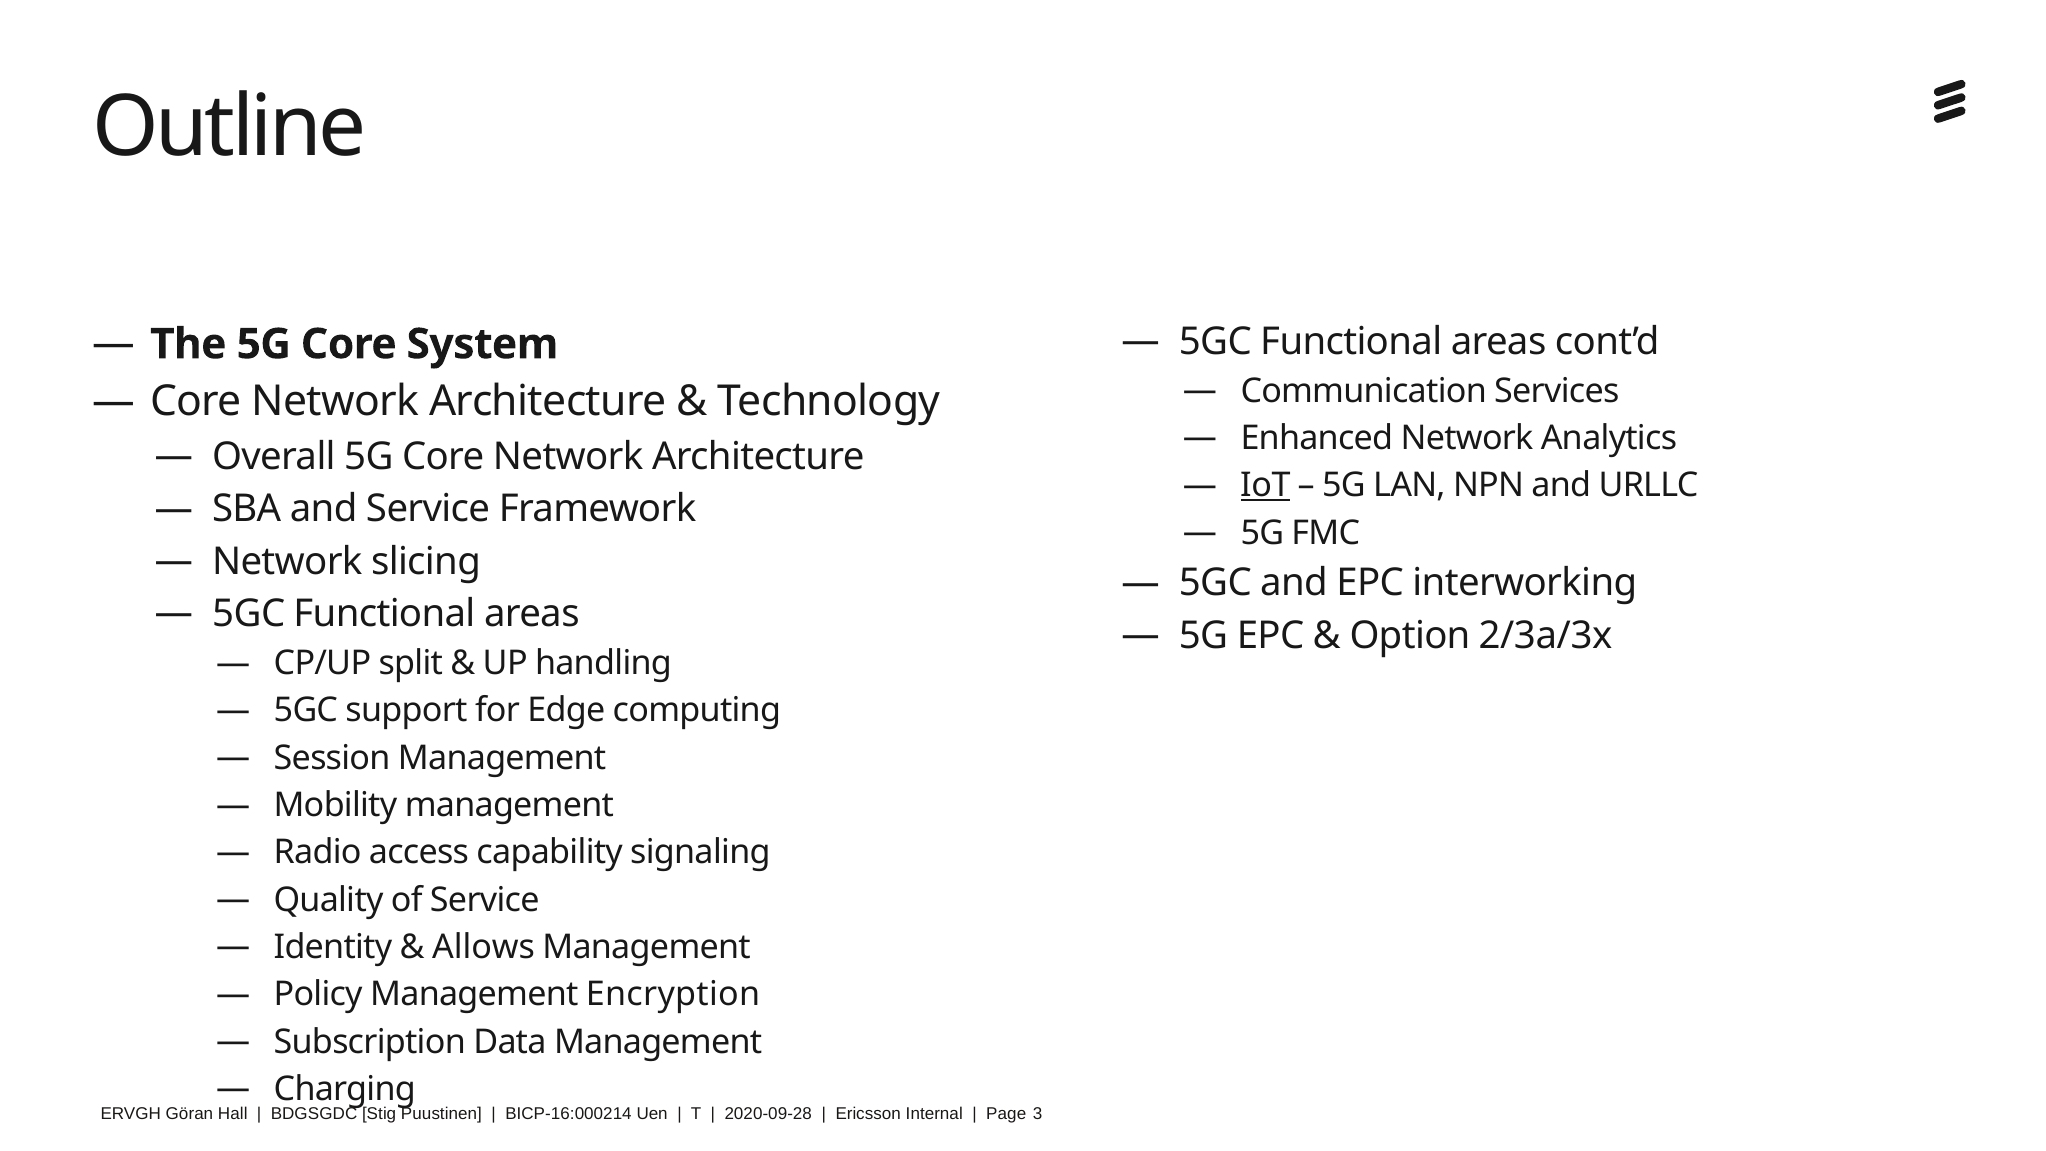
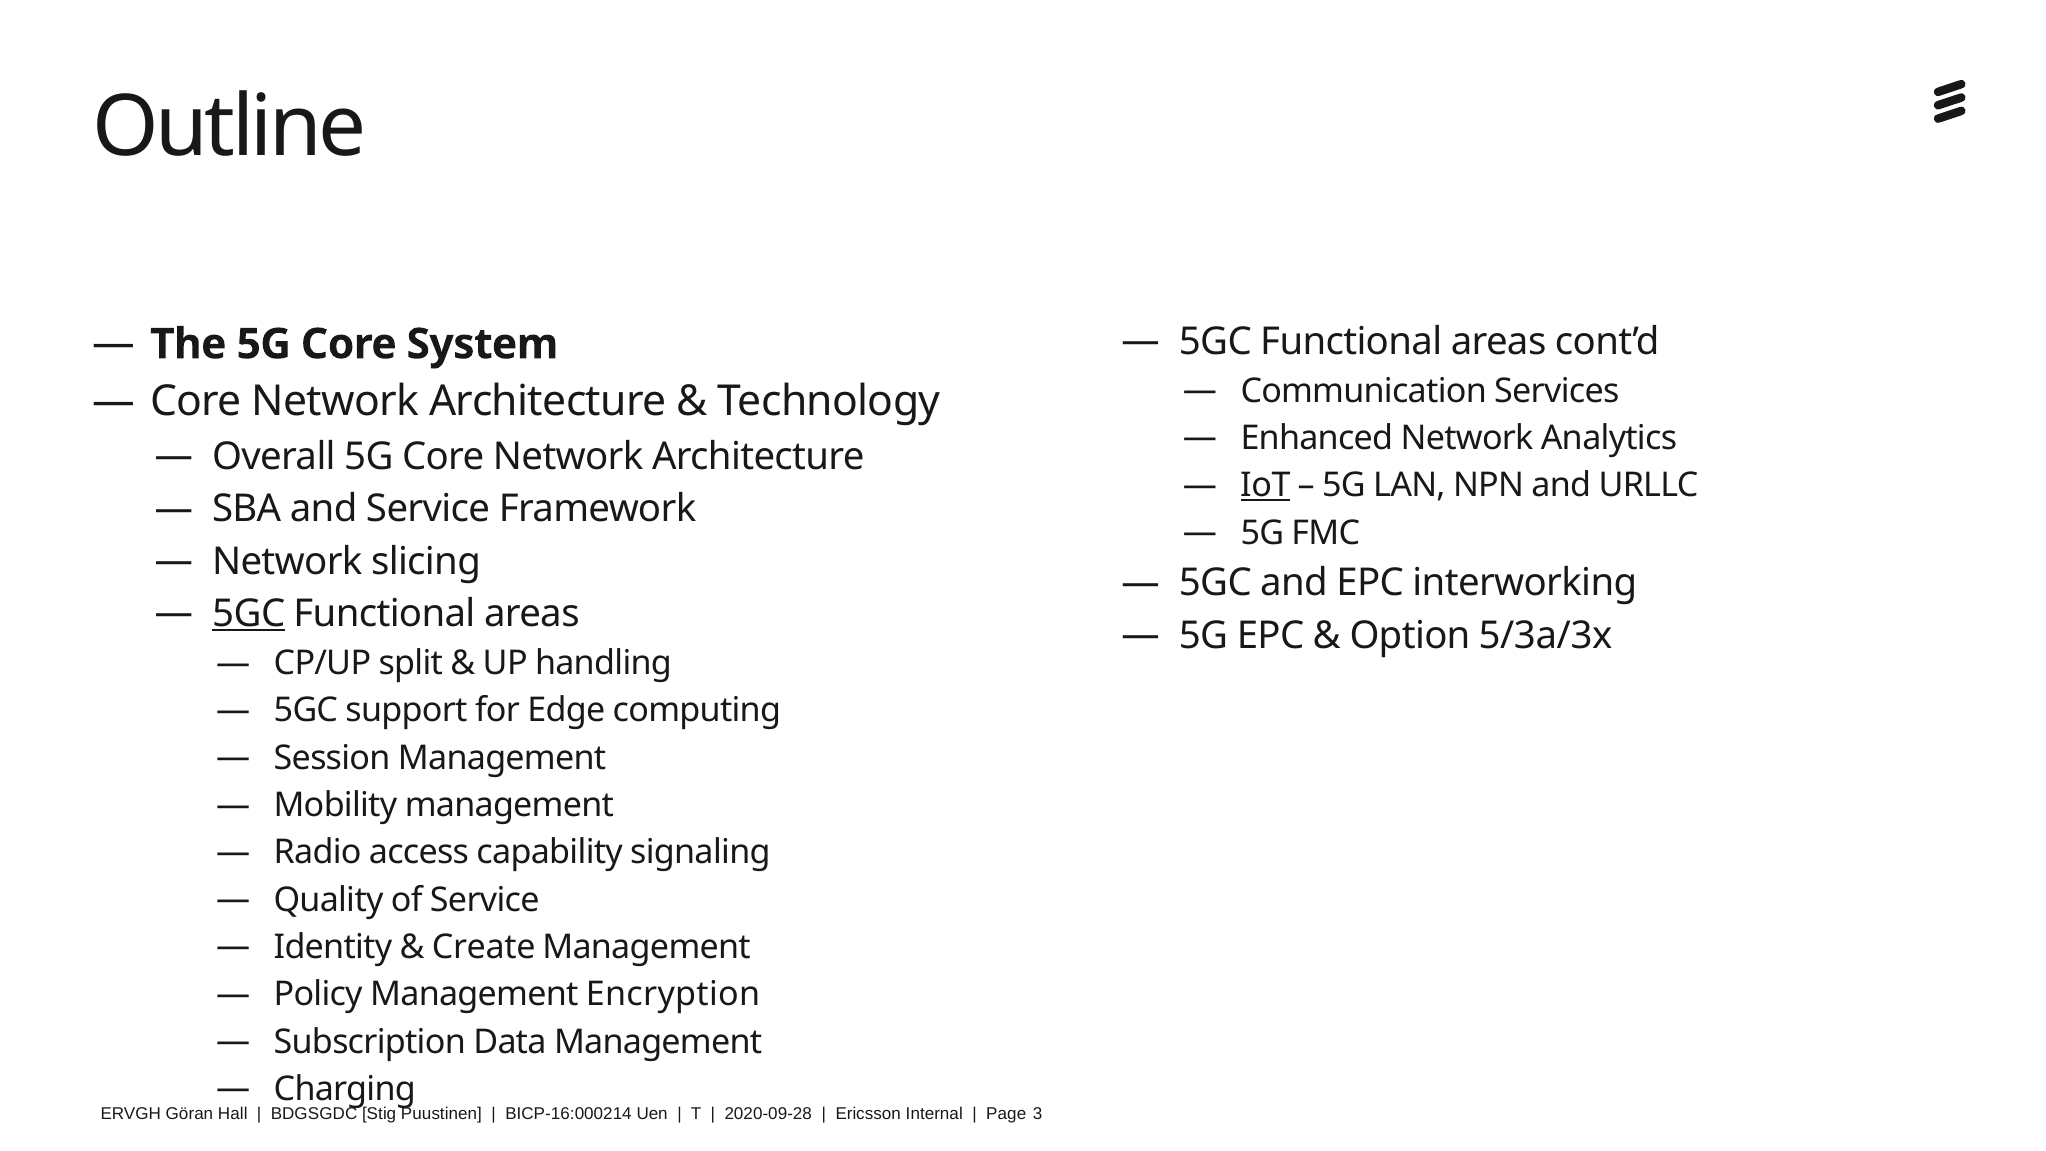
5GC at (249, 614) underline: none -> present
2/3a/3x: 2/3a/3x -> 5/3a/3x
Allows: Allows -> Create
